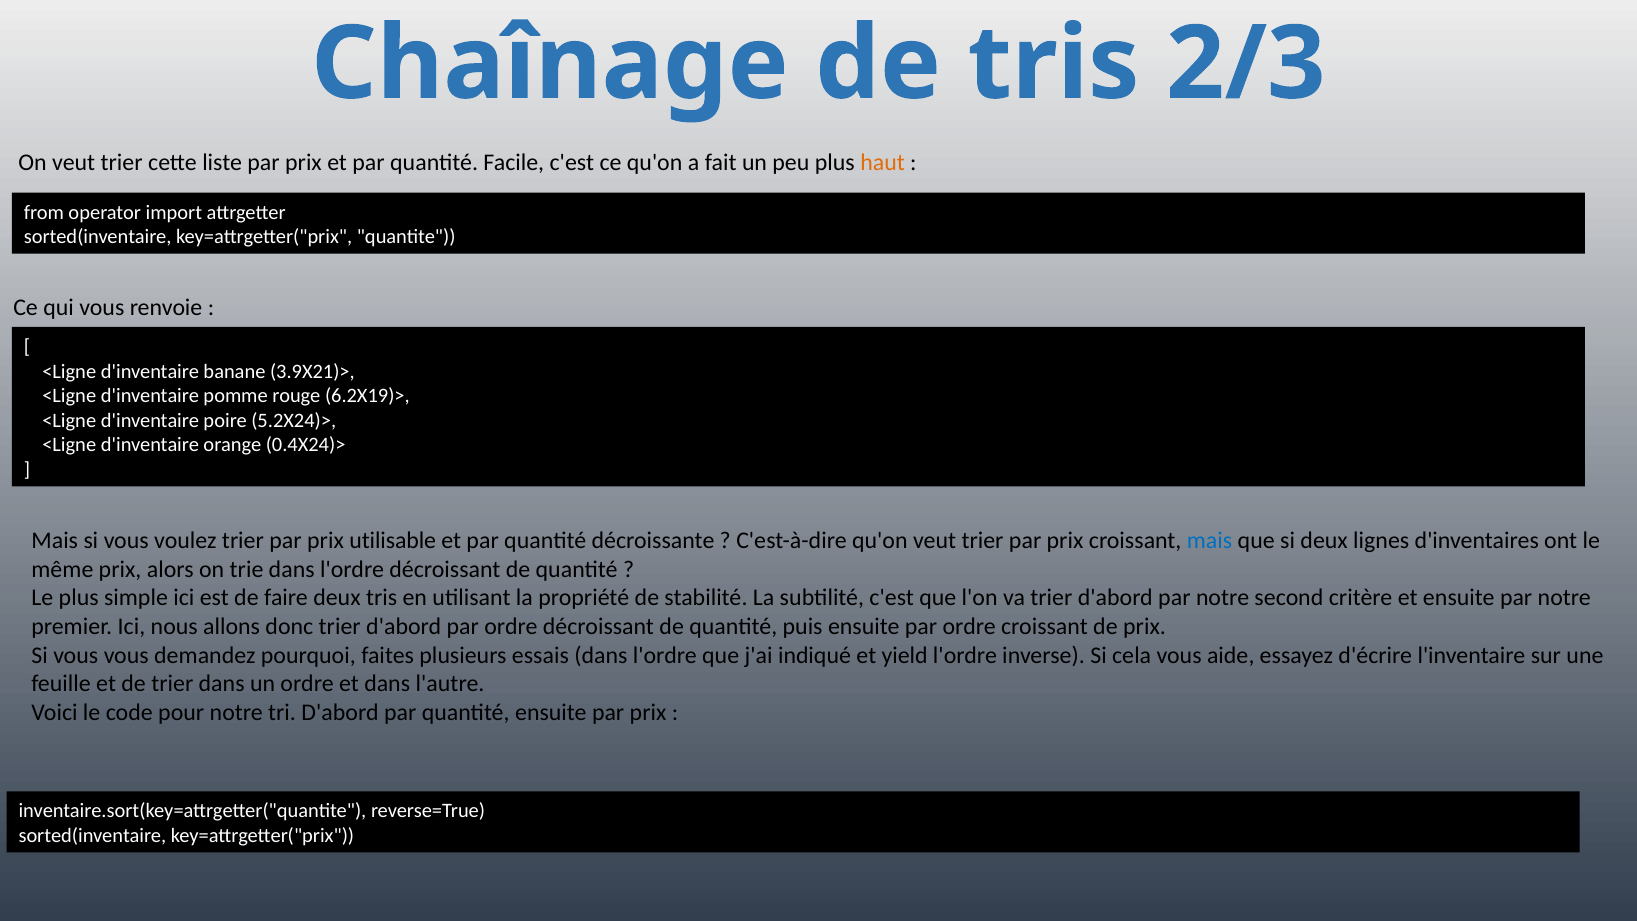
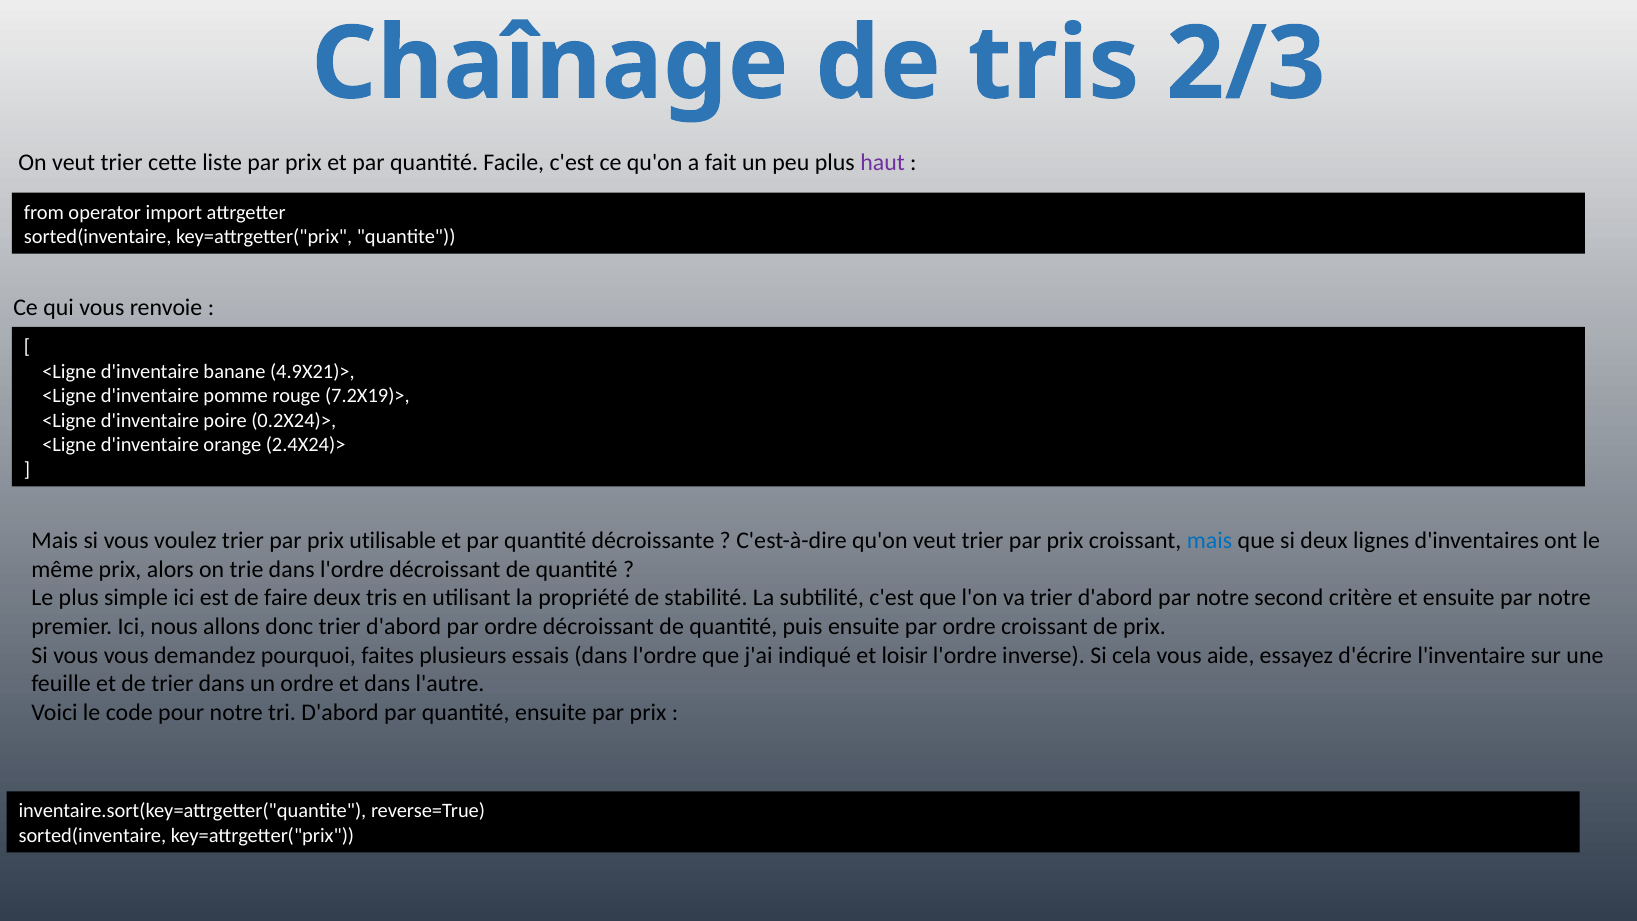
haut colour: orange -> purple
3.9X21)>: 3.9X21)> -> 4.9X21)>
6.2X19)>: 6.2X19)> -> 7.2X19)>
5.2X24)>: 5.2X24)> -> 0.2X24)>
0.4X24)>: 0.4X24)> -> 2.4X24)>
yield: yield -> loisir
